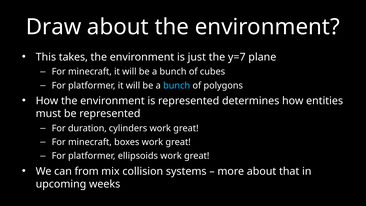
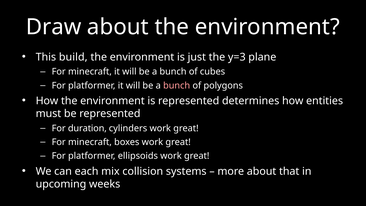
takes: takes -> build
y=7: y=7 -> y=3
bunch at (177, 85) colour: light blue -> pink
from: from -> each
